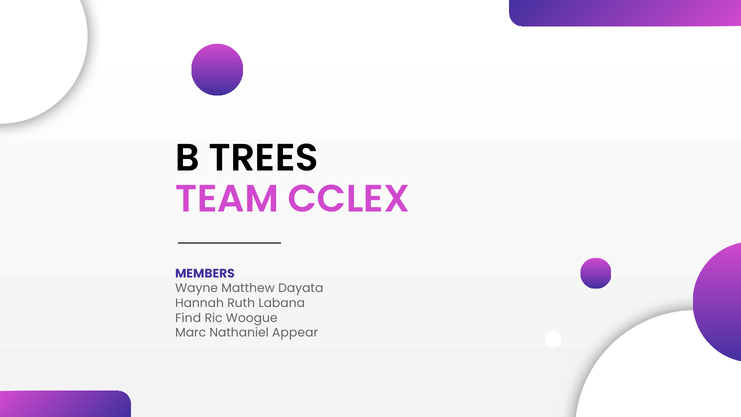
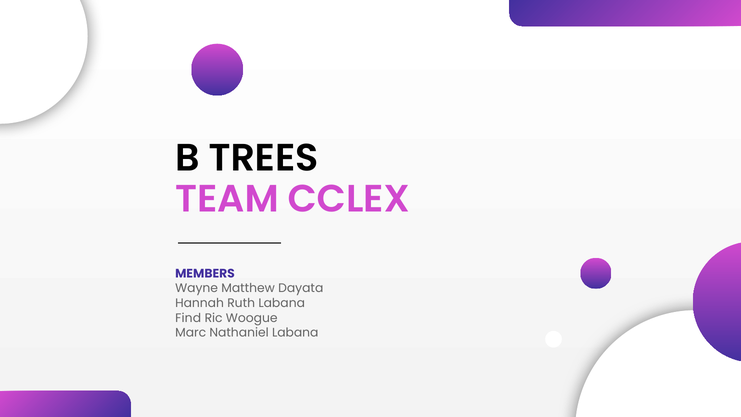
Nathaniel Appear: Appear -> Labana
